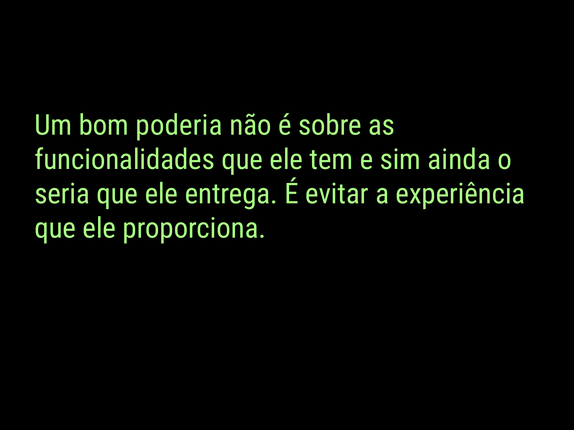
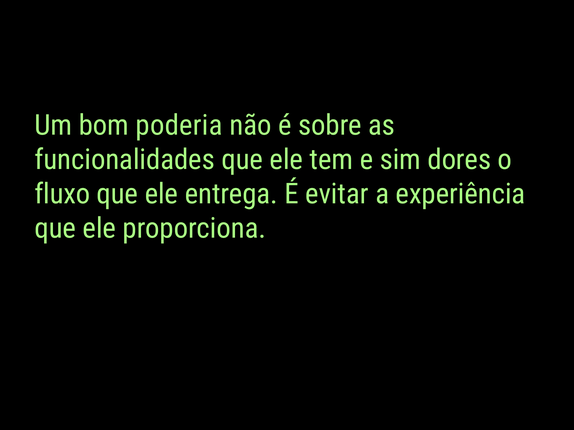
ainda: ainda -> dores
seria: seria -> fluxo
